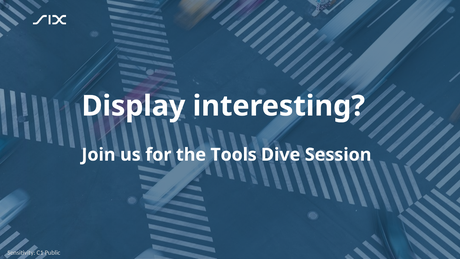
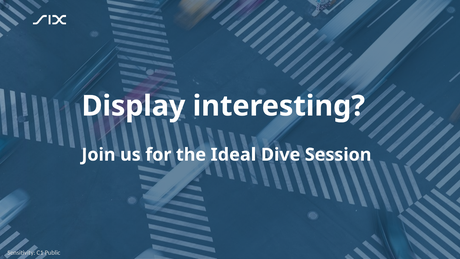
Tools: Tools -> Ideal
